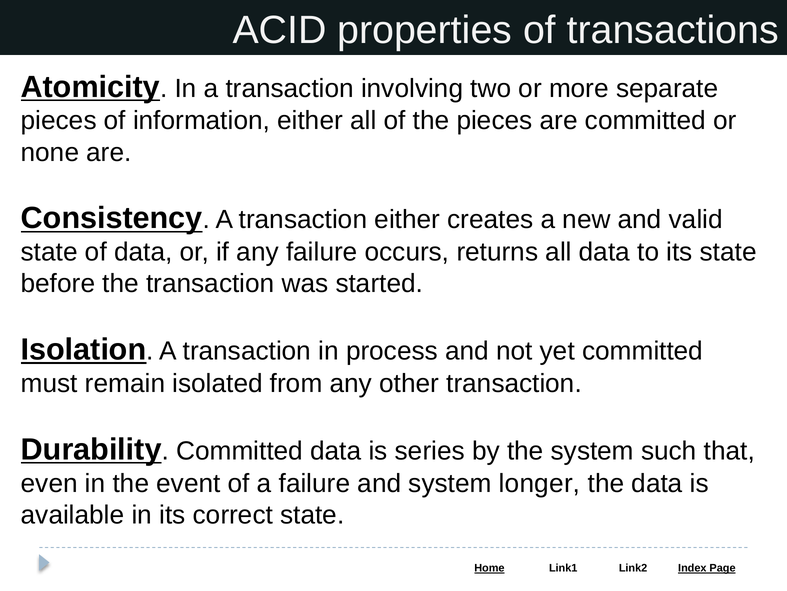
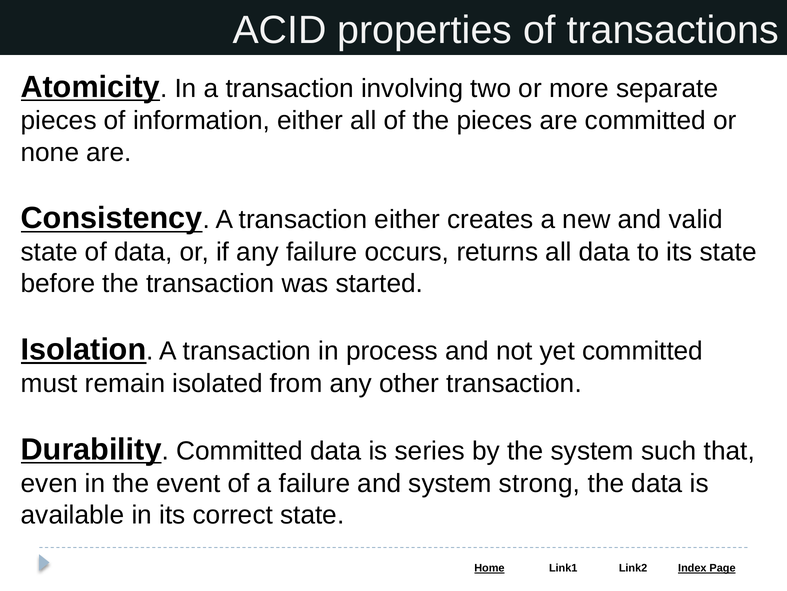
longer: longer -> strong
